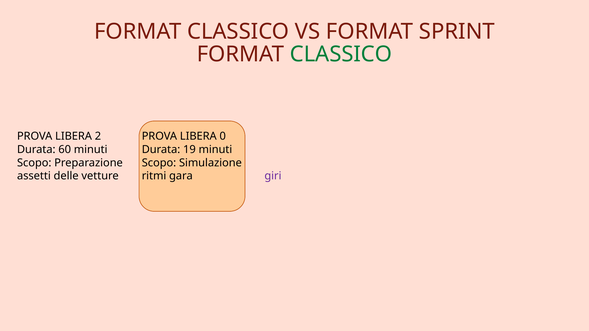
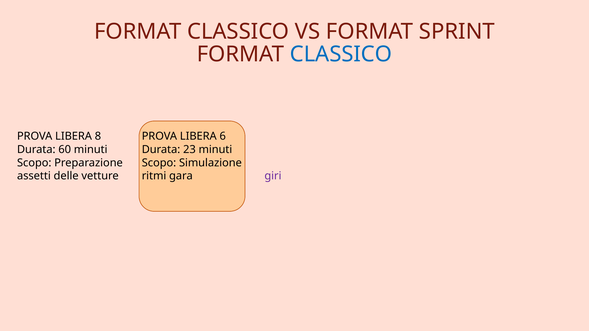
CLASSICO at (341, 54) colour: green -> blue
2: 2 -> 8
0: 0 -> 6
19: 19 -> 23
